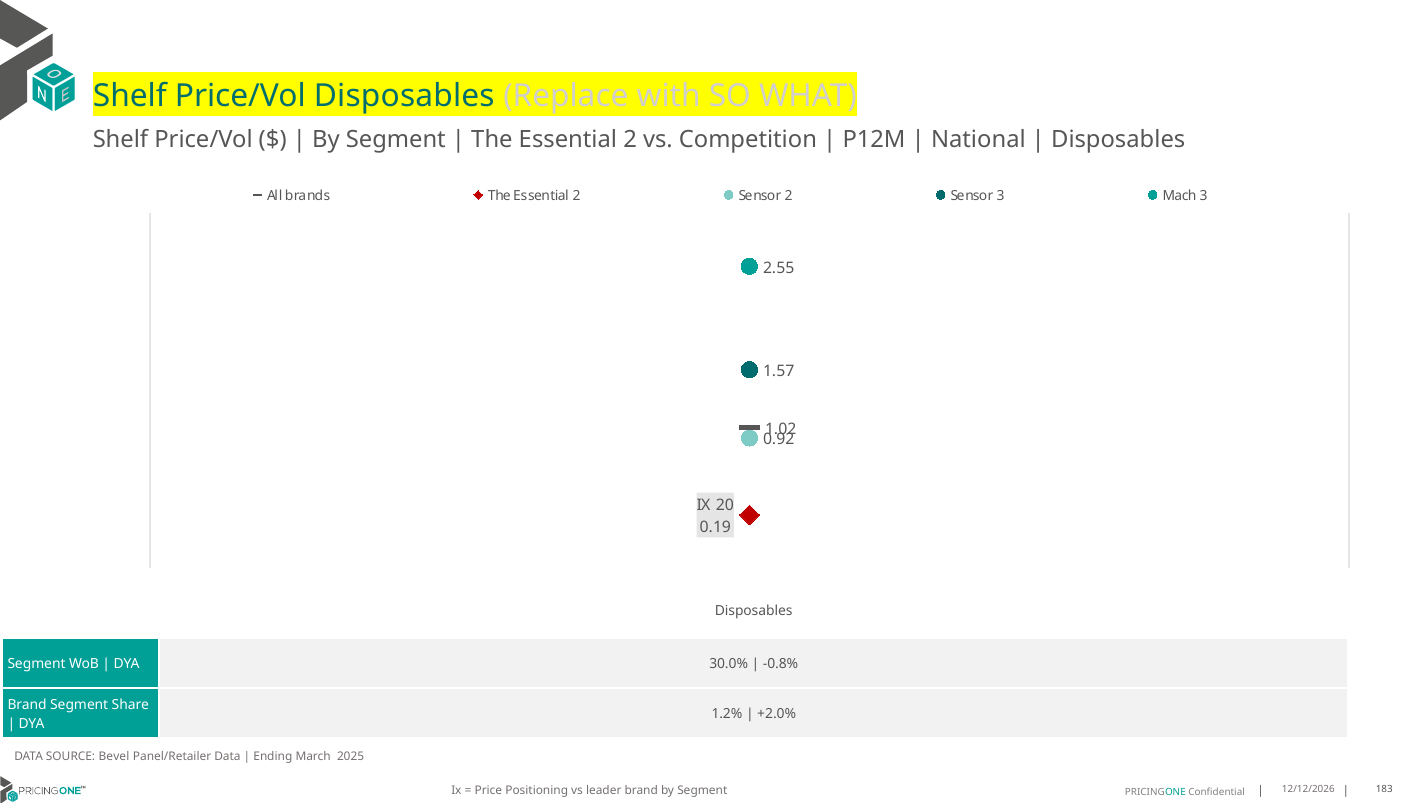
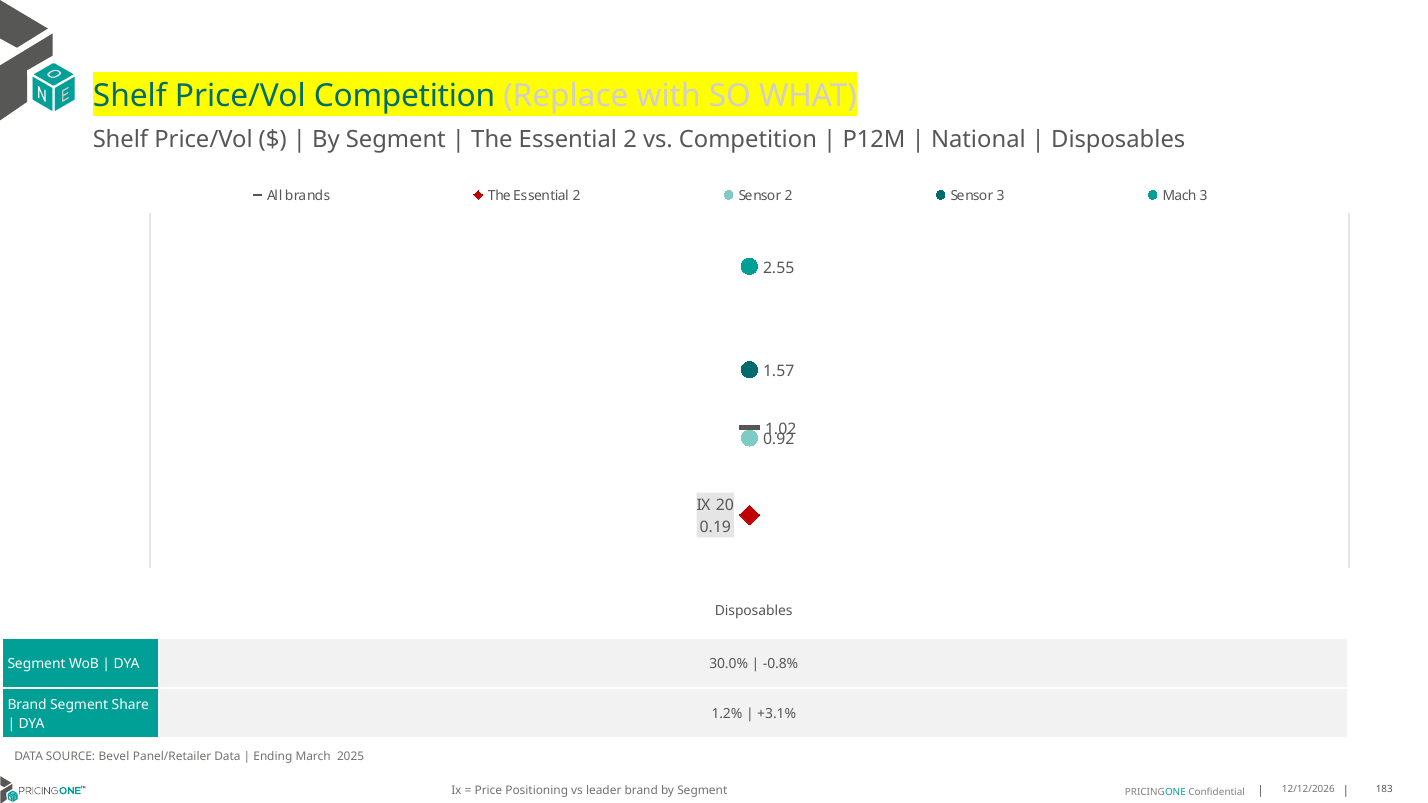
Price/Vol Disposables: Disposables -> Competition
+2.0%: +2.0% -> +3.1%
